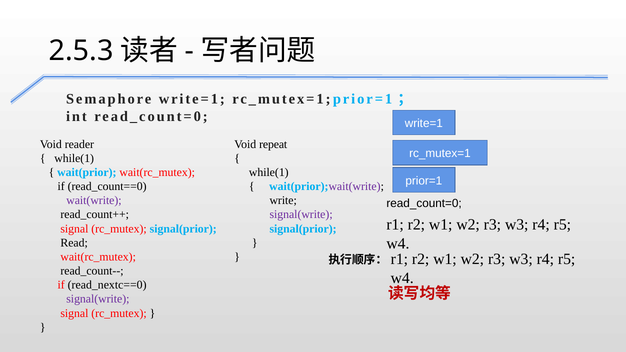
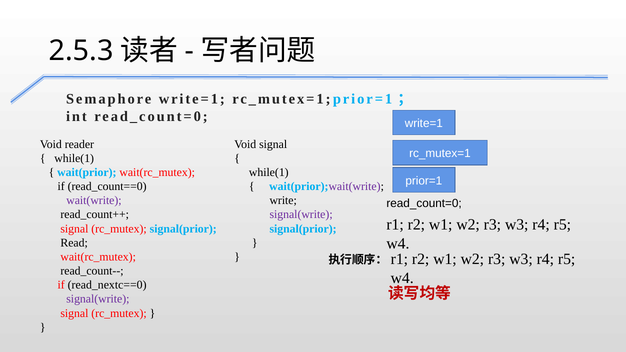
Void repeat: repeat -> signal
